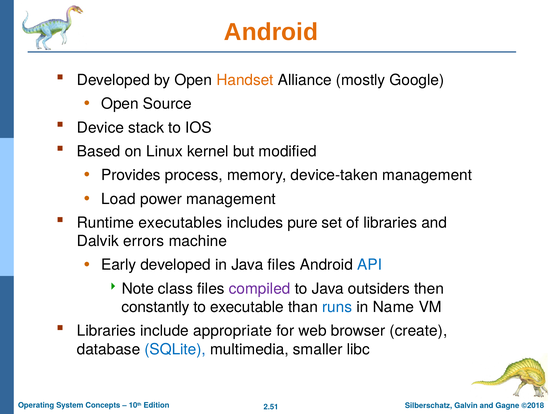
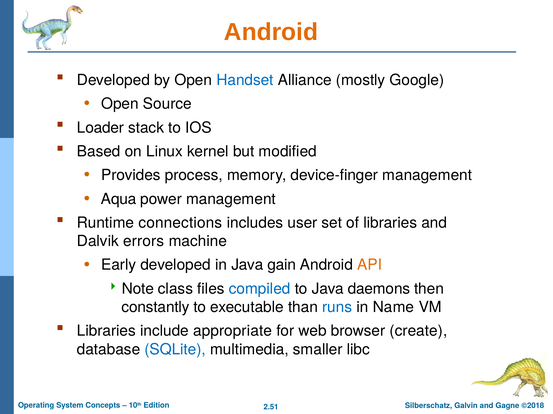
Handset colour: orange -> blue
Device: Device -> Loader
device-taken: device-taken -> device-finger
Load: Load -> Aqua
executables: executables -> connections
pure: pure -> user
Java files: files -> gain
API colour: blue -> orange
compiled colour: purple -> blue
outsiders: outsiders -> daemons
